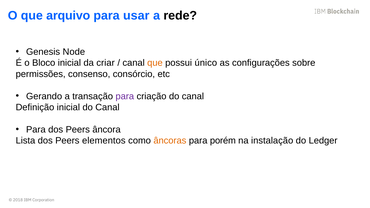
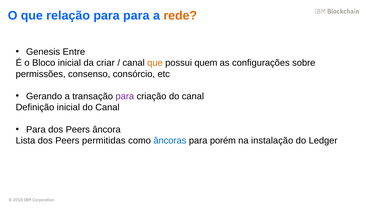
arquivo: arquivo -> relação
para usar: usar -> para
rede colour: black -> orange
Node: Node -> Entre
único: único -> quem
elementos: elementos -> permitidas
âncoras colour: orange -> blue
